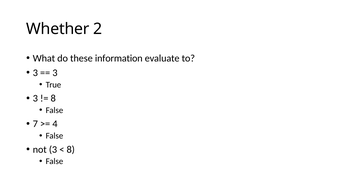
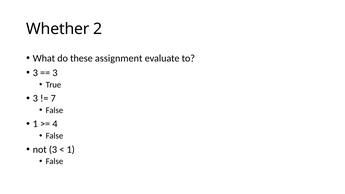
information: information -> assignment
8 at (53, 98): 8 -> 7
7 at (35, 124): 7 -> 1
8 at (71, 150): 8 -> 1
